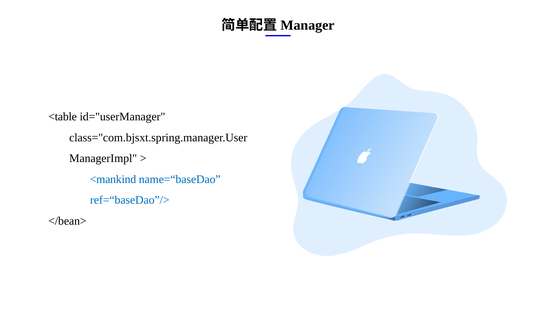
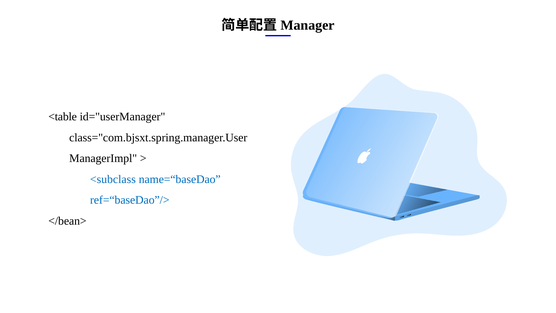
<mankind: <mankind -> <subclass
